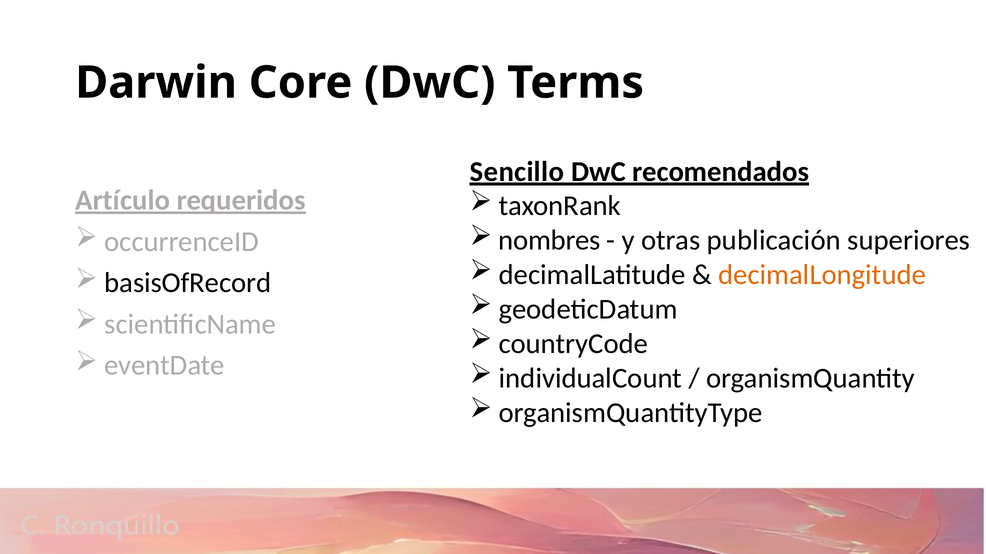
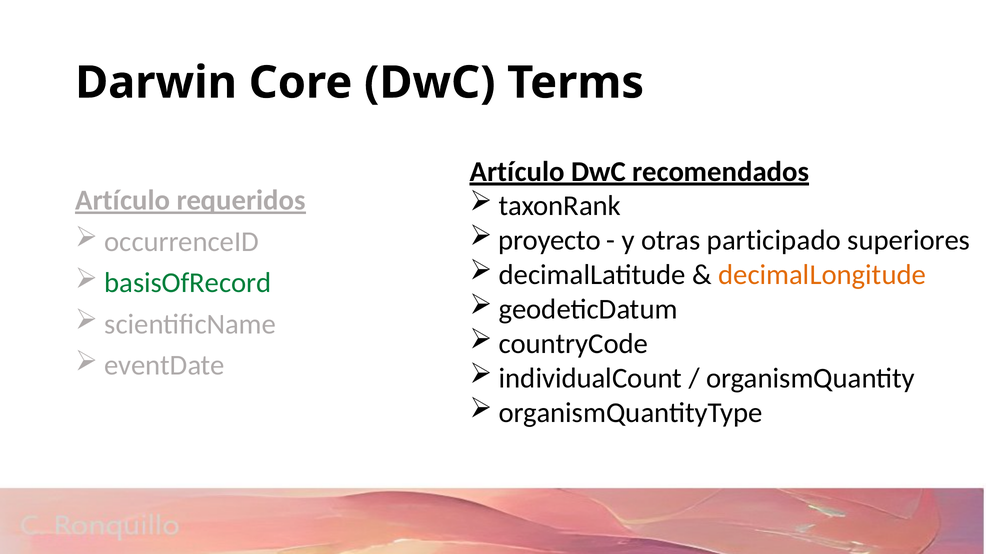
Sencillo at (517, 172): Sencillo -> Artículo
nombres: nombres -> proyecto
publicación: publicación -> participado
basisOfRecord colour: black -> green
